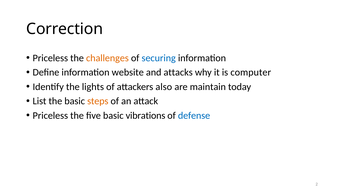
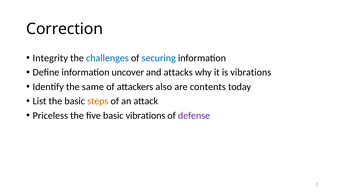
Priceless at (50, 58): Priceless -> Integrity
challenges colour: orange -> blue
website: website -> uncover
is computer: computer -> vibrations
lights: lights -> same
maintain: maintain -> contents
defense colour: blue -> purple
